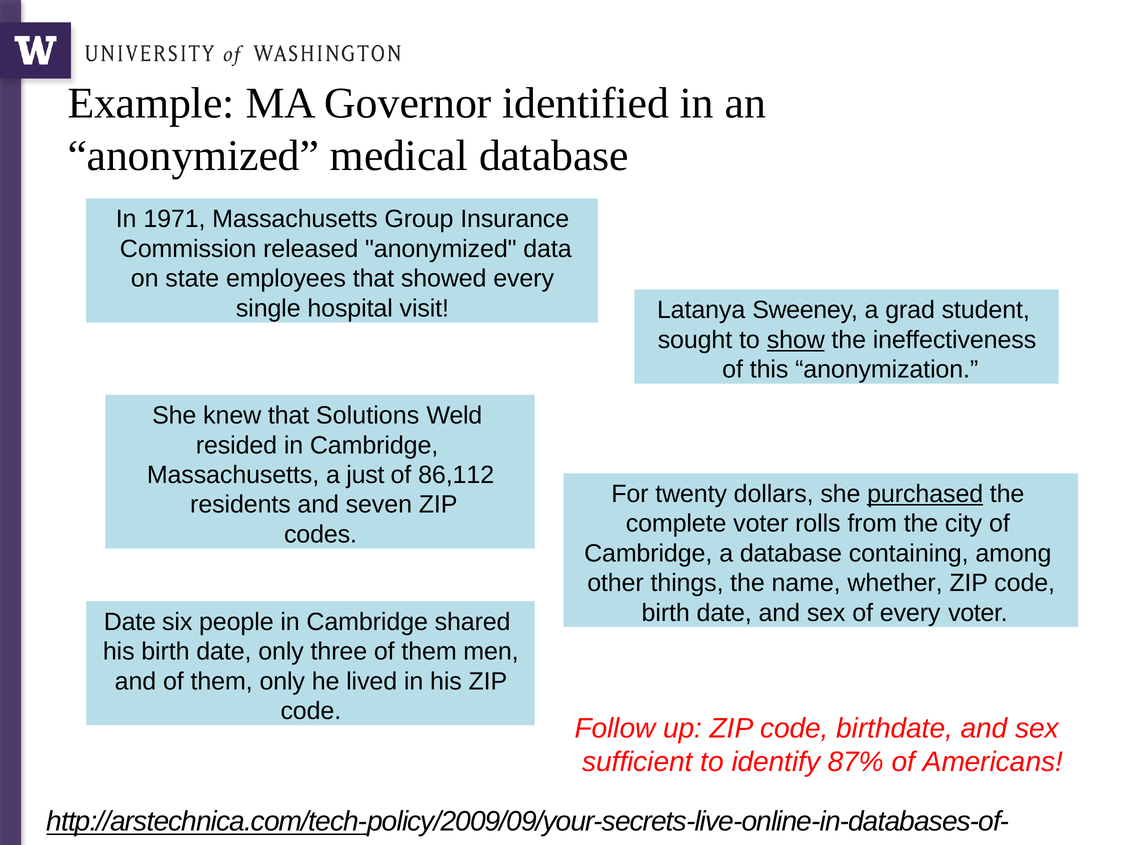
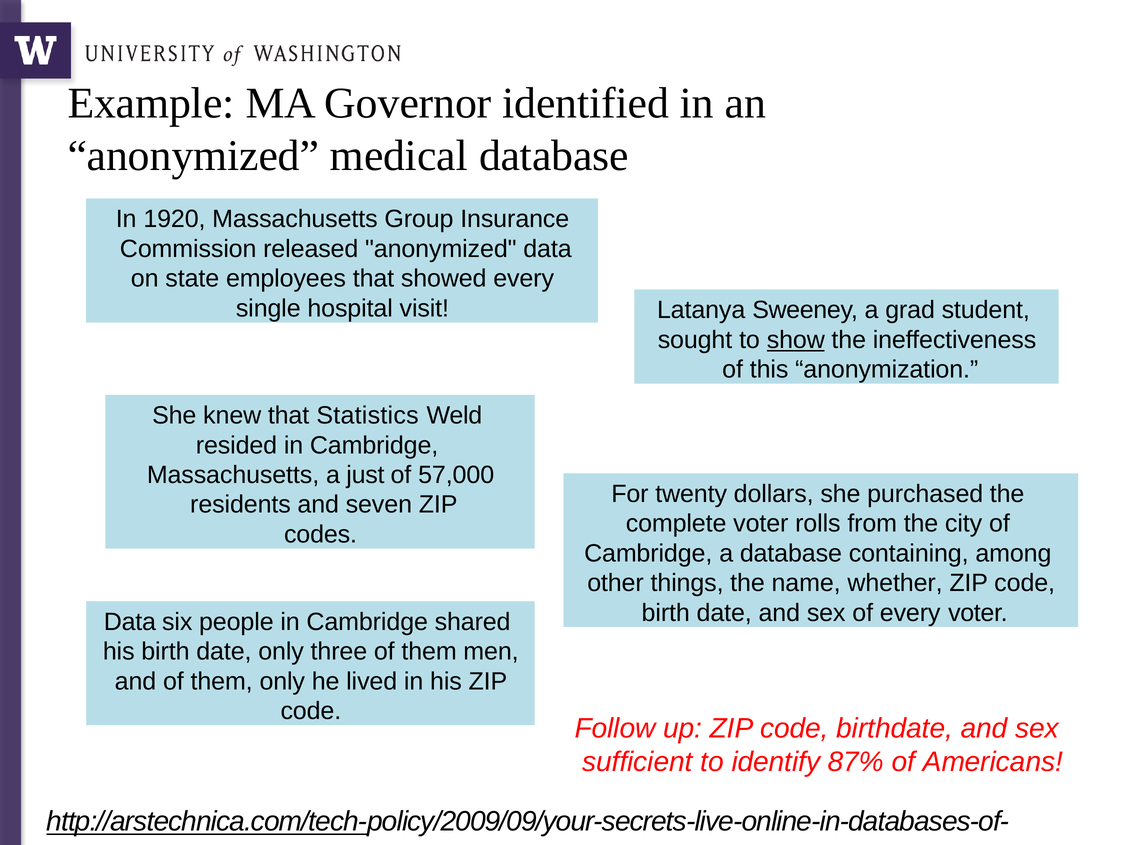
1971: 1971 -> 1920
Solutions: Solutions -> Statistics
86,112: 86,112 -> 57,000
purchased underline: present -> none
Date at (130, 622): Date -> Data
